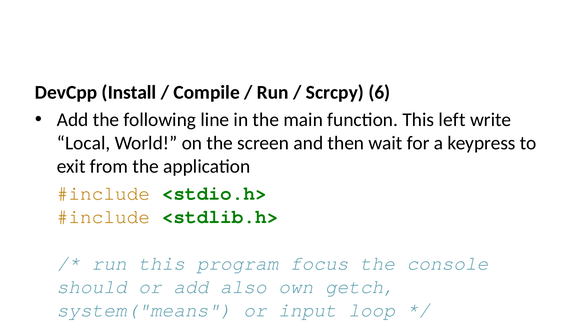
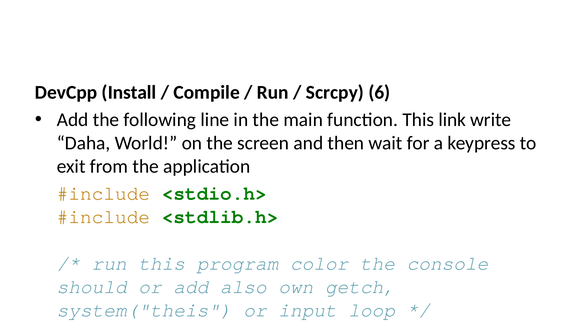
left: left -> link
Local: Local -> Daha
focus: focus -> color
system("means: system("means -> system("theis
